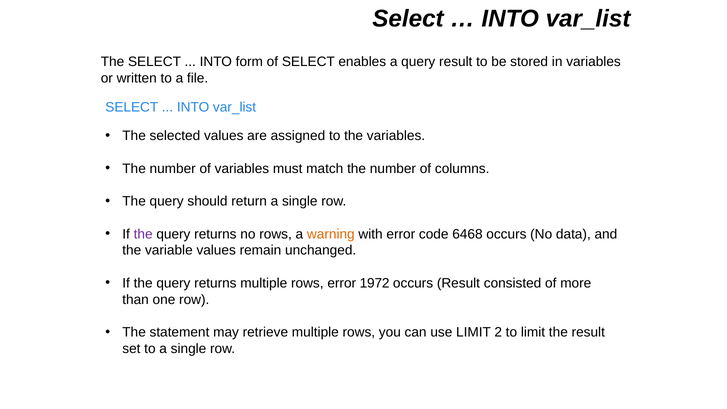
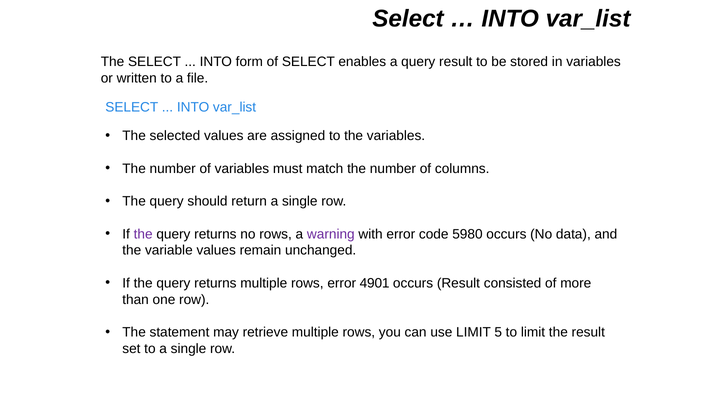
warning colour: orange -> purple
6468: 6468 -> 5980
1972: 1972 -> 4901
2: 2 -> 5
